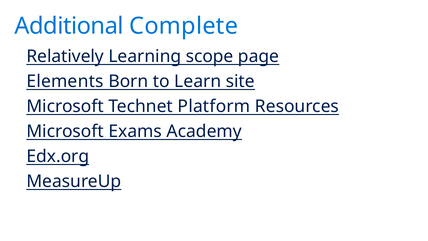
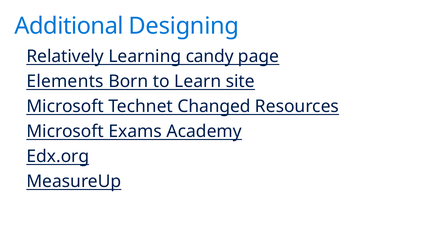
Complete: Complete -> Designing
scope: scope -> candy
Platform: Platform -> Changed
